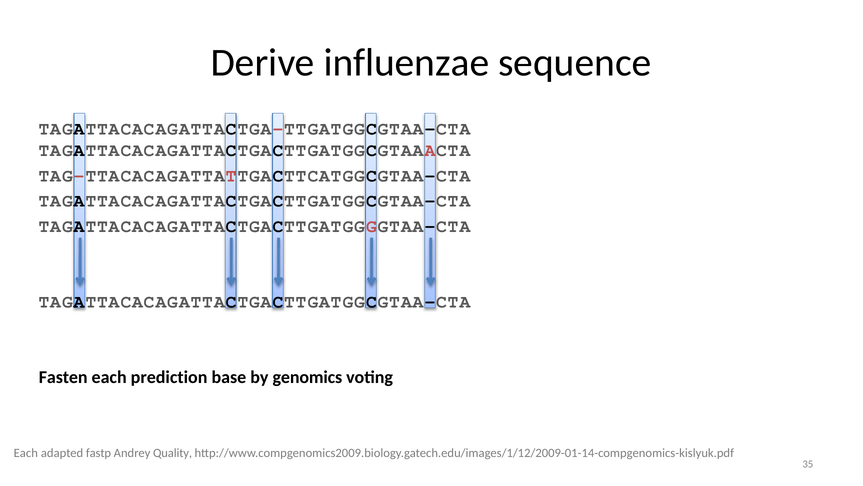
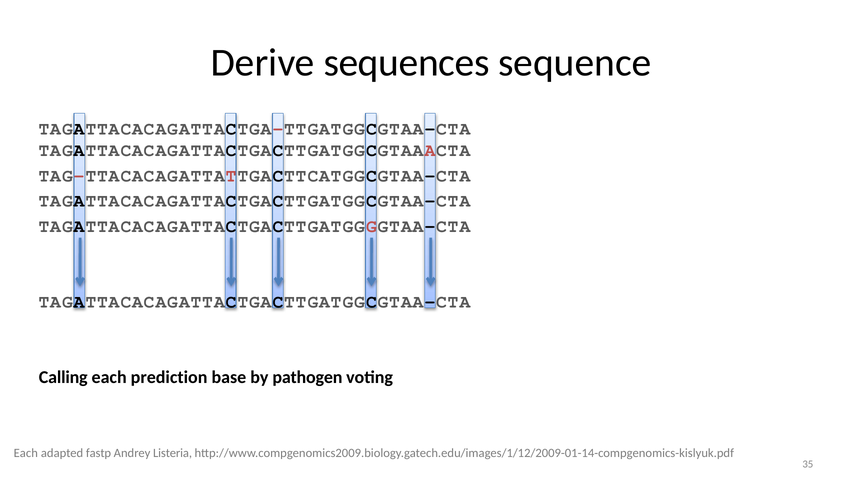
influenzae: influenzae -> sequences
Fasten: Fasten -> Calling
genomics: genomics -> pathogen
Quality: Quality -> Listeria
